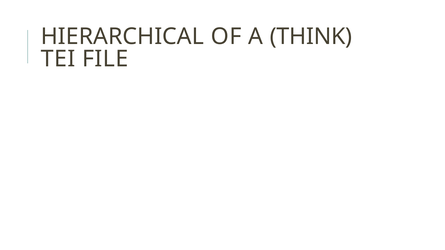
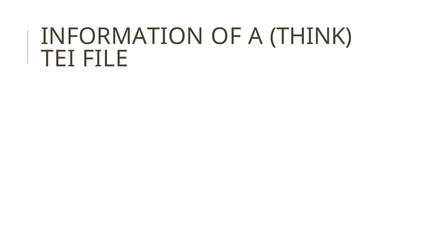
HIERARCHICAL: HIERARCHICAL -> INFORMATION
